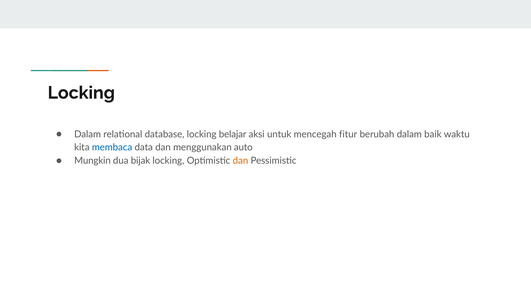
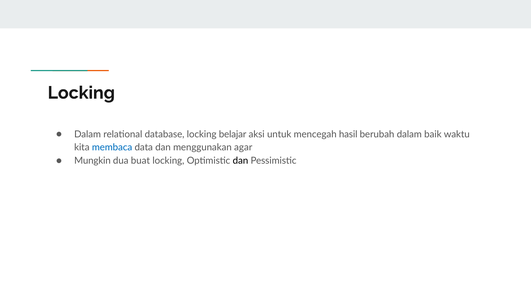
fitur: fitur -> hasil
auto: auto -> agar
bijak: bijak -> buat
dan at (240, 160) colour: orange -> black
